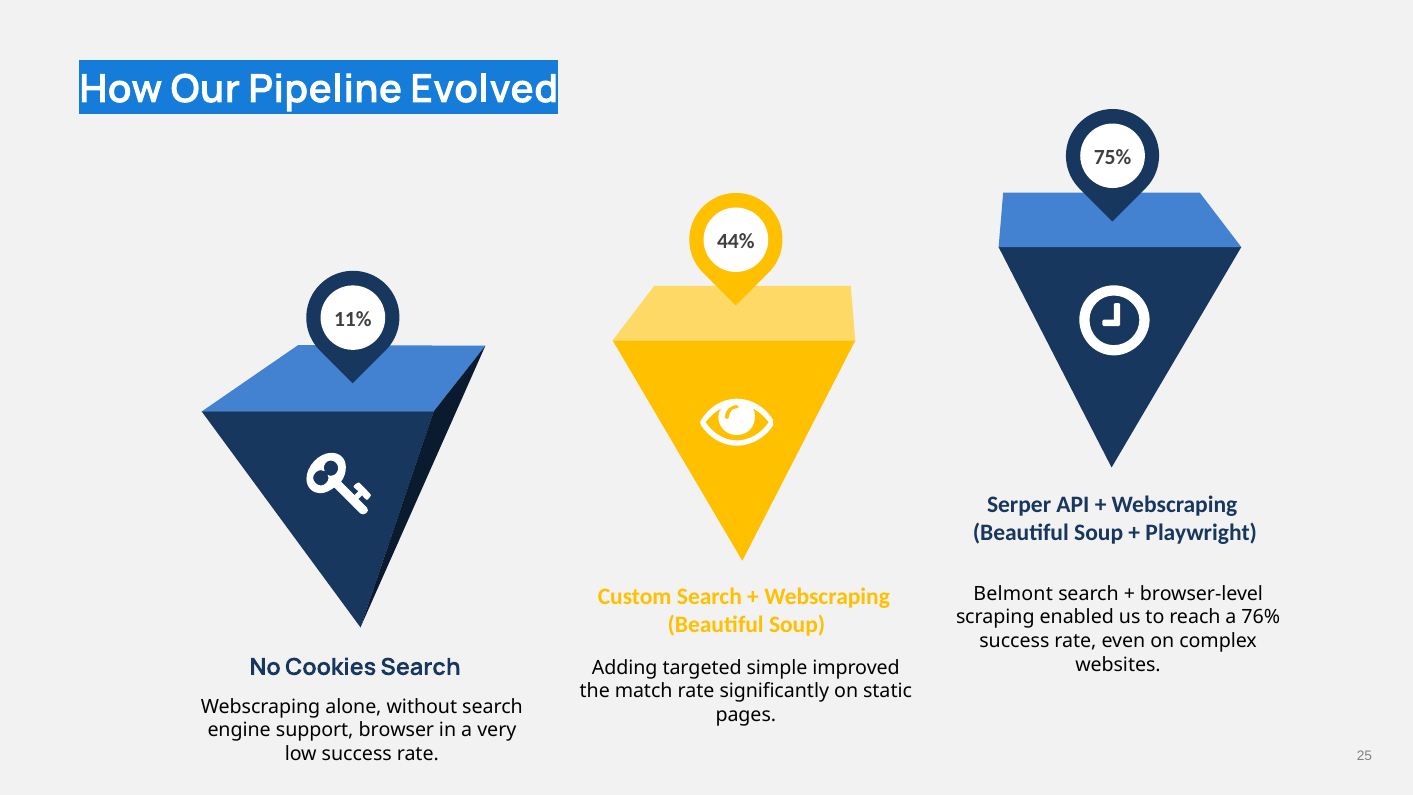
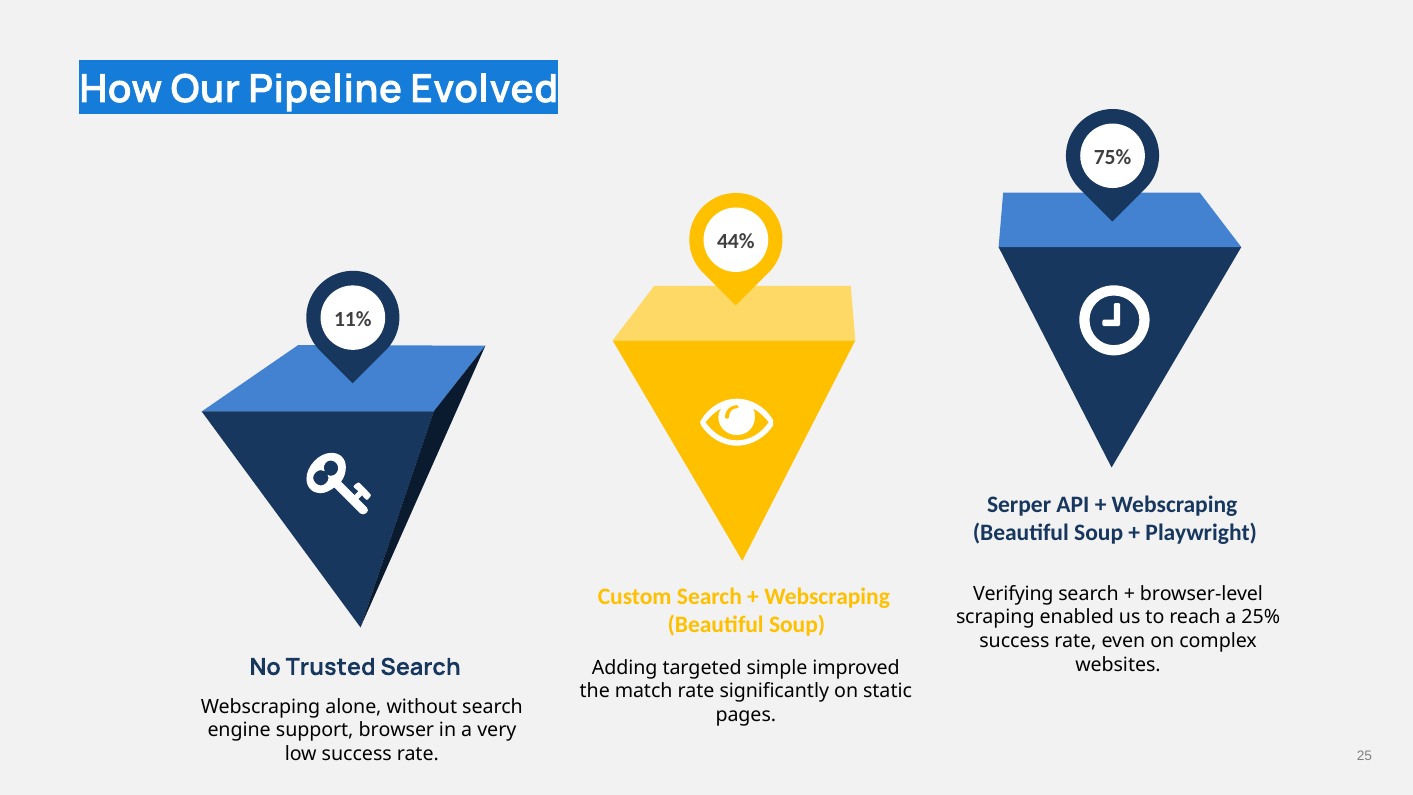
Belmont: Belmont -> Verifying
76%: 76% -> 25%
Cookies: Cookies -> Trusted
